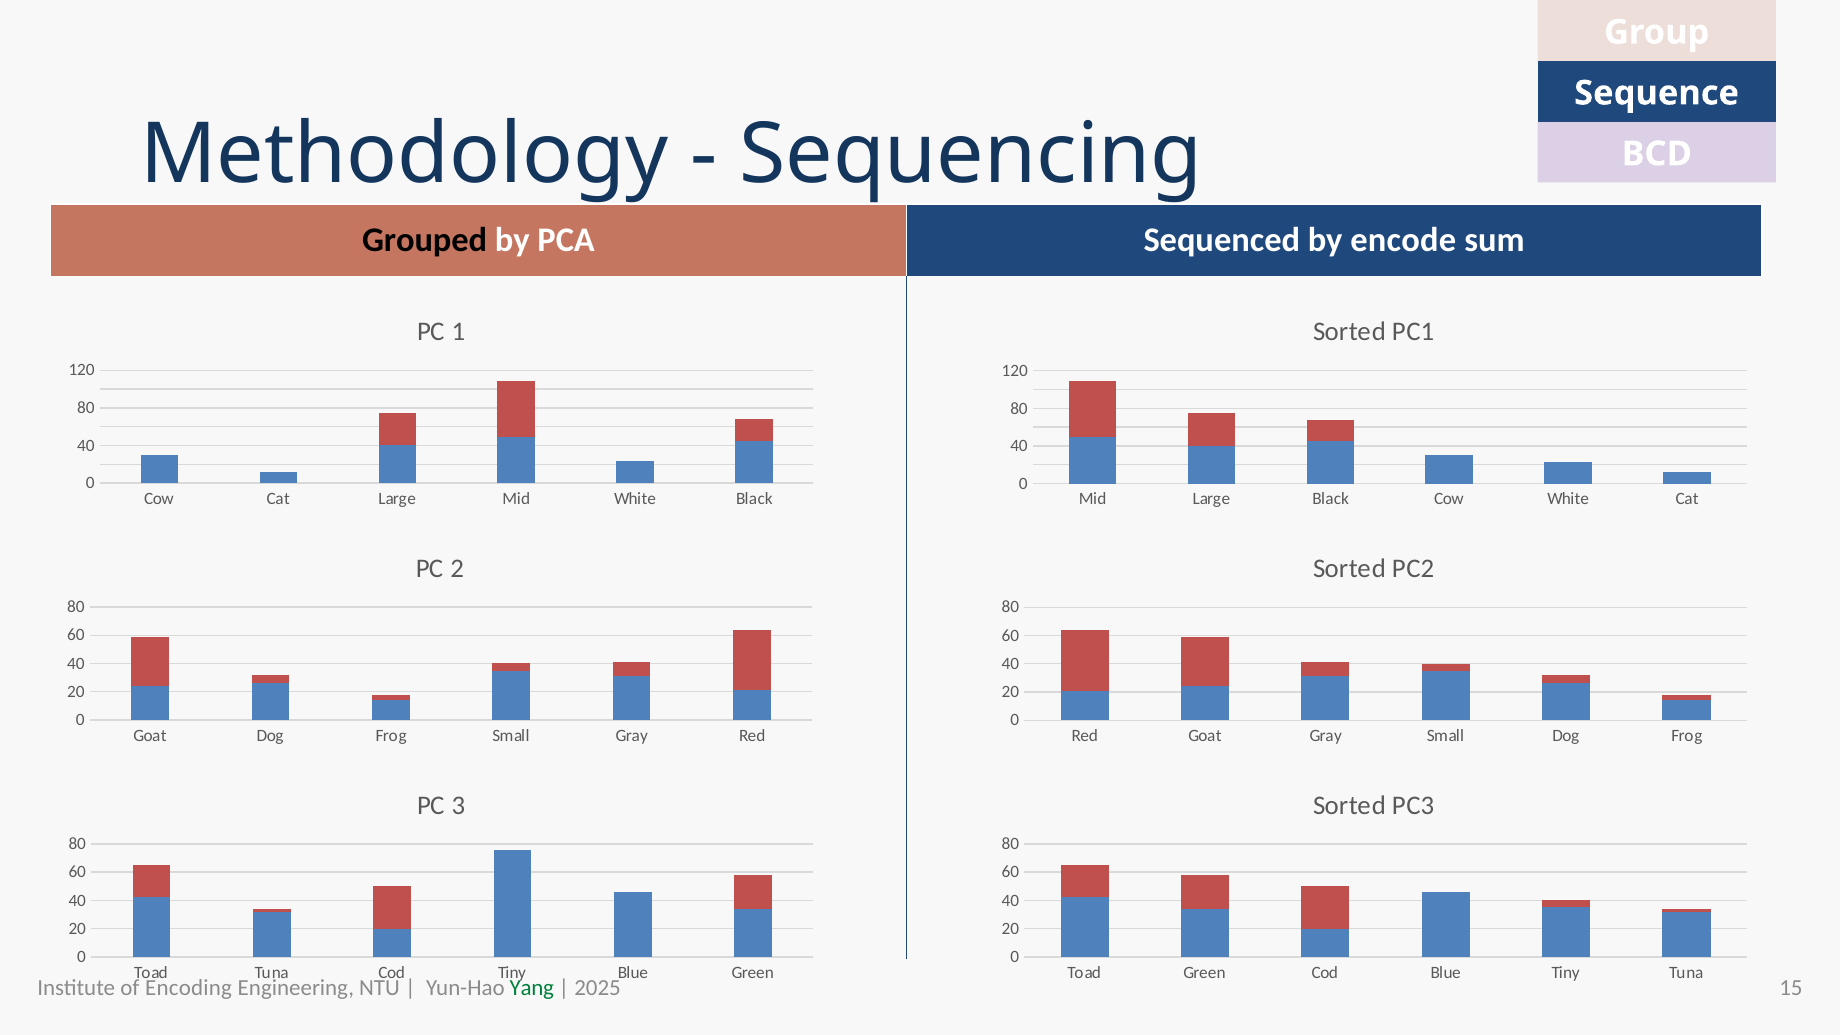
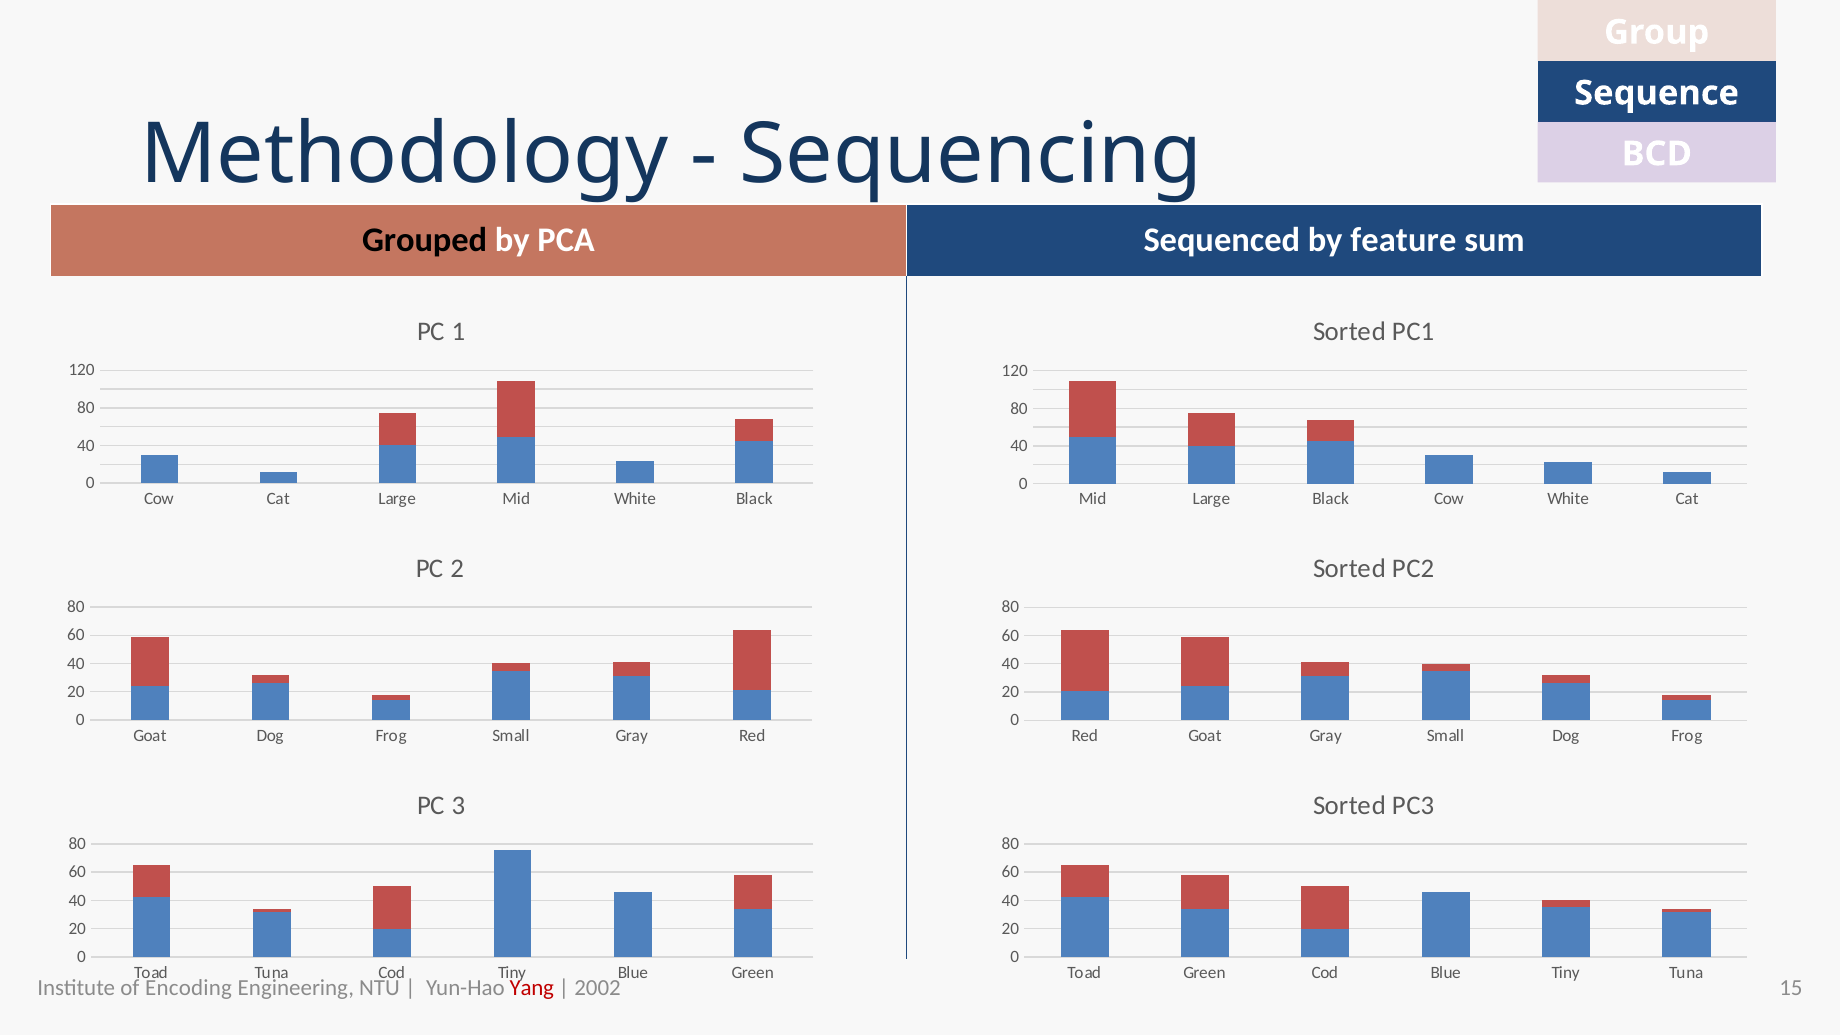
encode: encode -> feature
Yang colour: green -> red
2025: 2025 -> 2002
